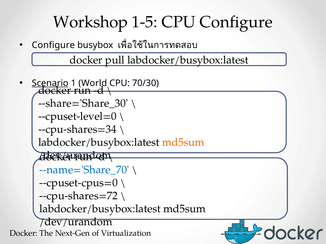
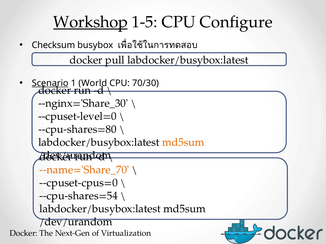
Workshop underline: none -> present
Configure at (53, 45): Configure -> Checksum
--share='Share_30: --share='Share_30 -> --nginx='Share_30
--cpu-shares=34: --cpu-shares=34 -> --cpu-shares=80
--name='Share_70 colour: blue -> orange
--cpu-shares=72: --cpu-shares=72 -> --cpu-shares=54
